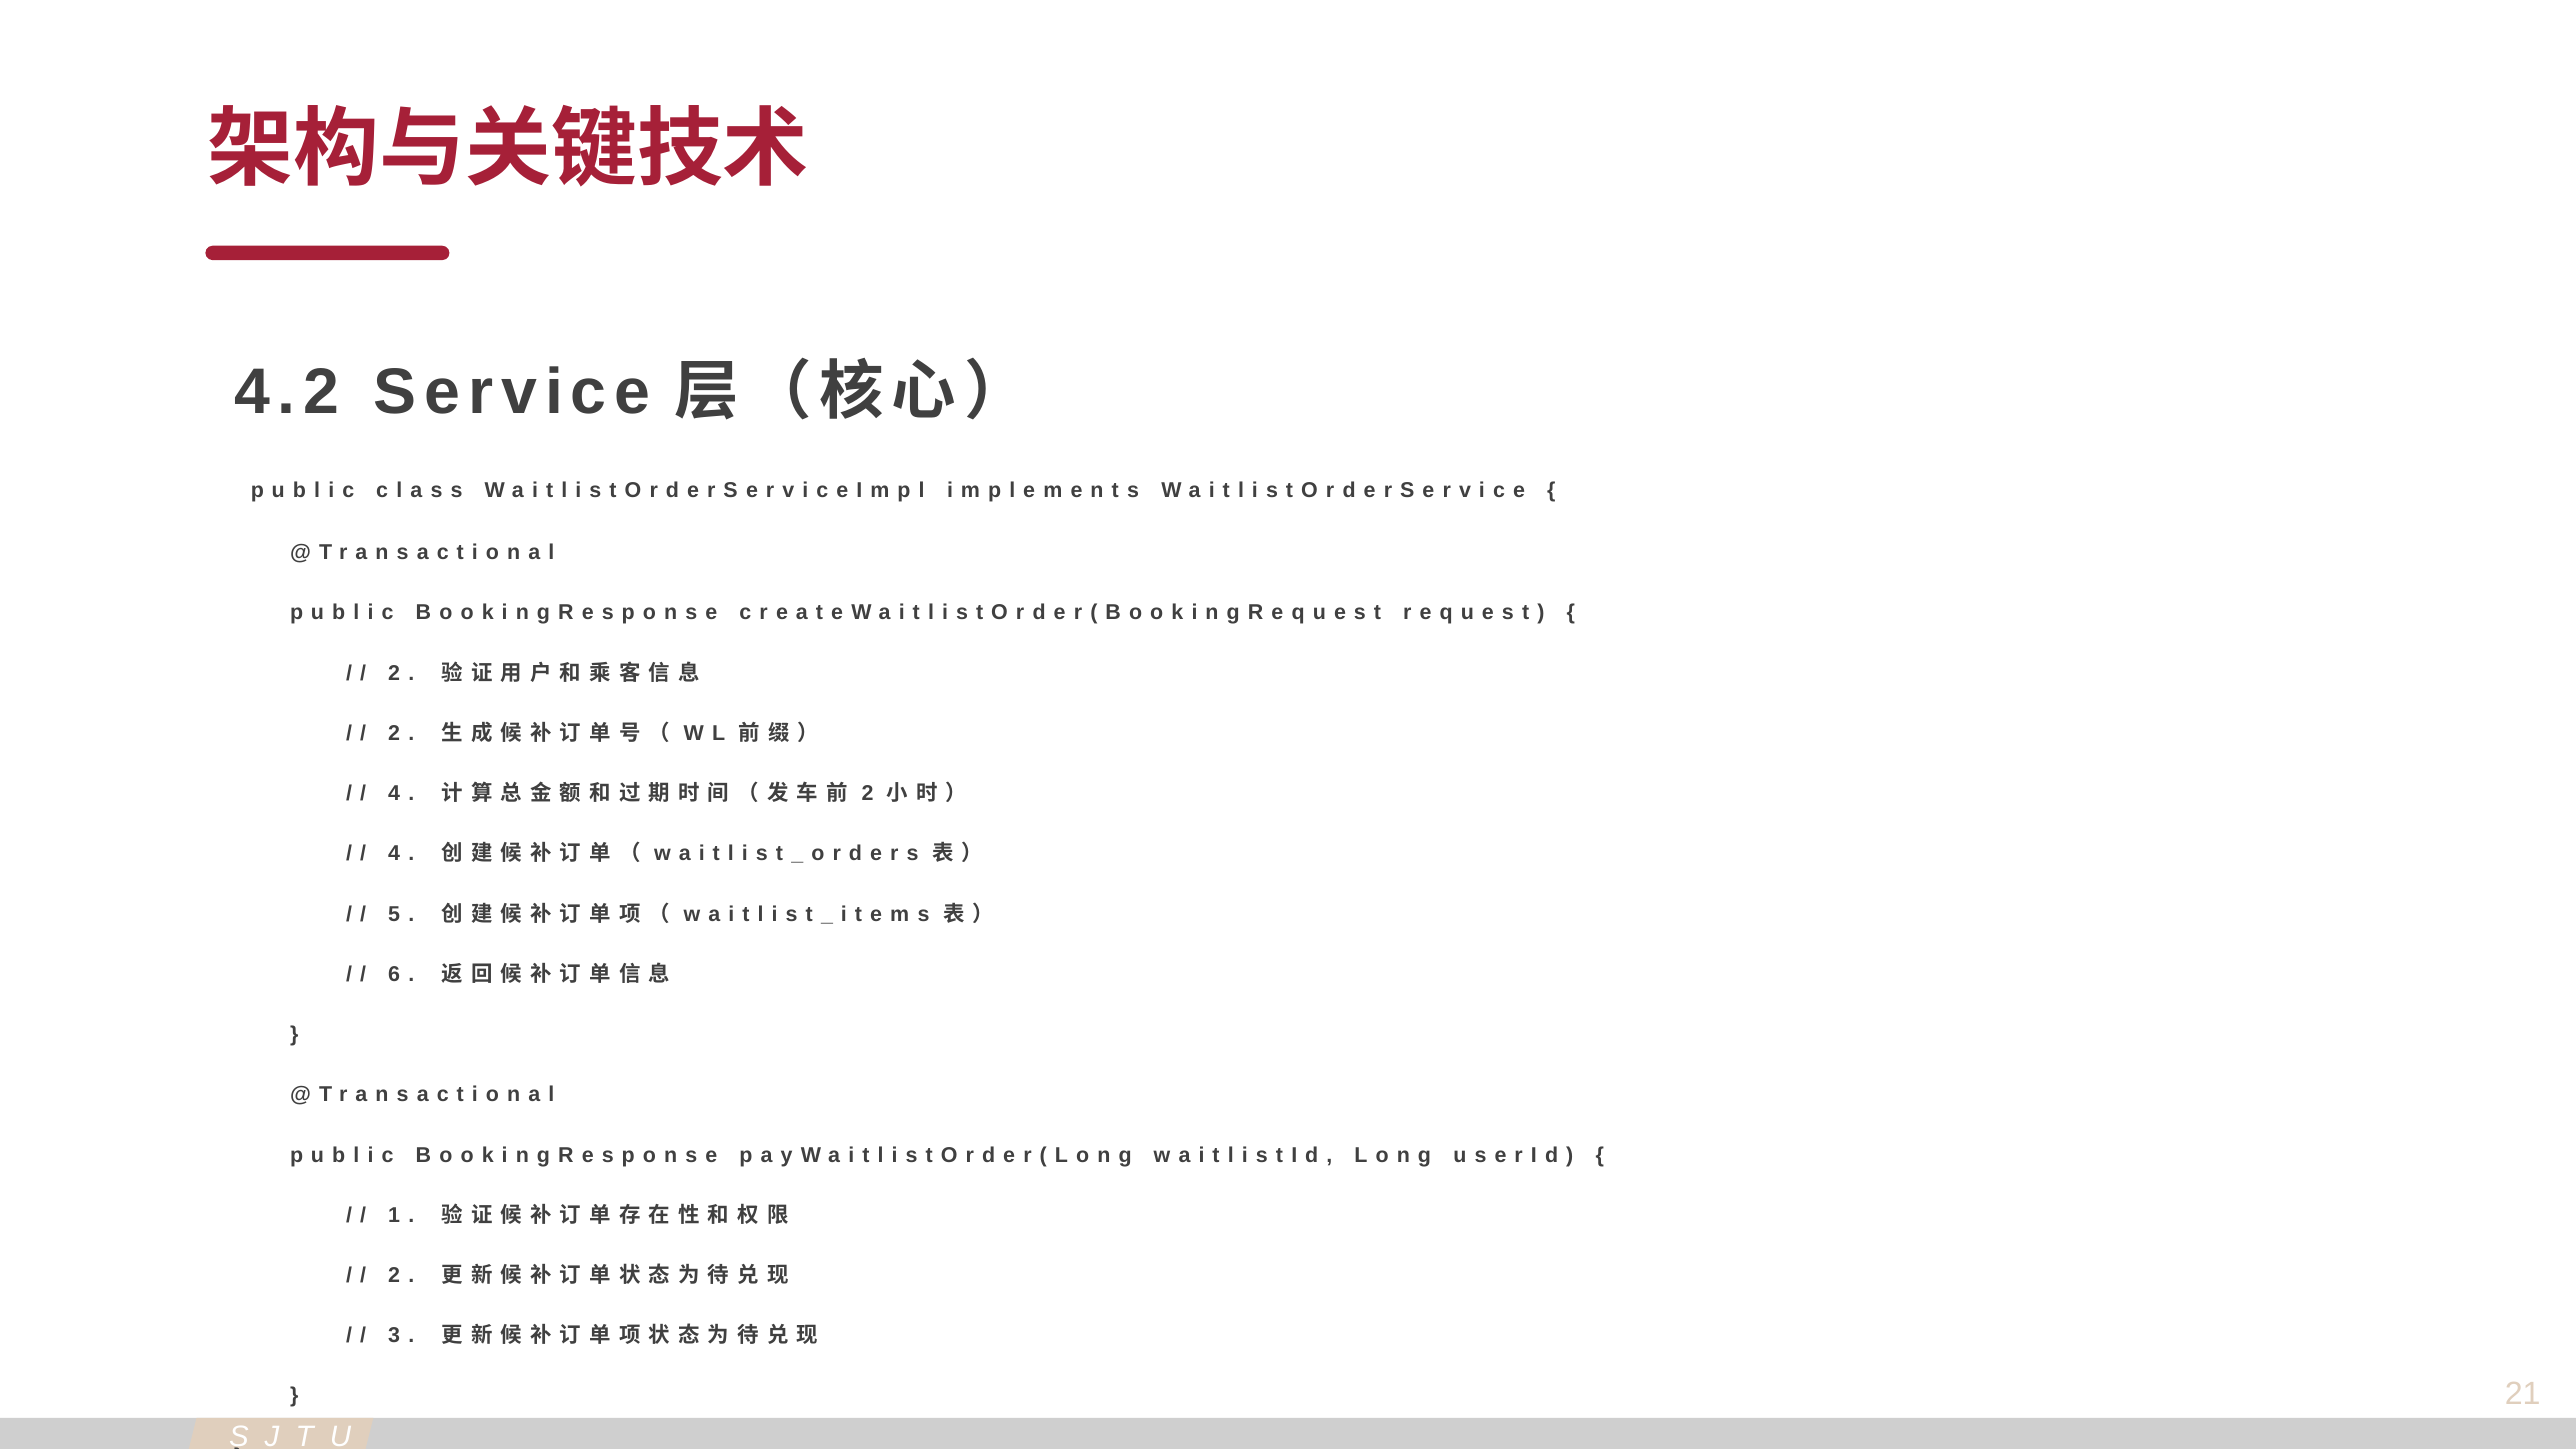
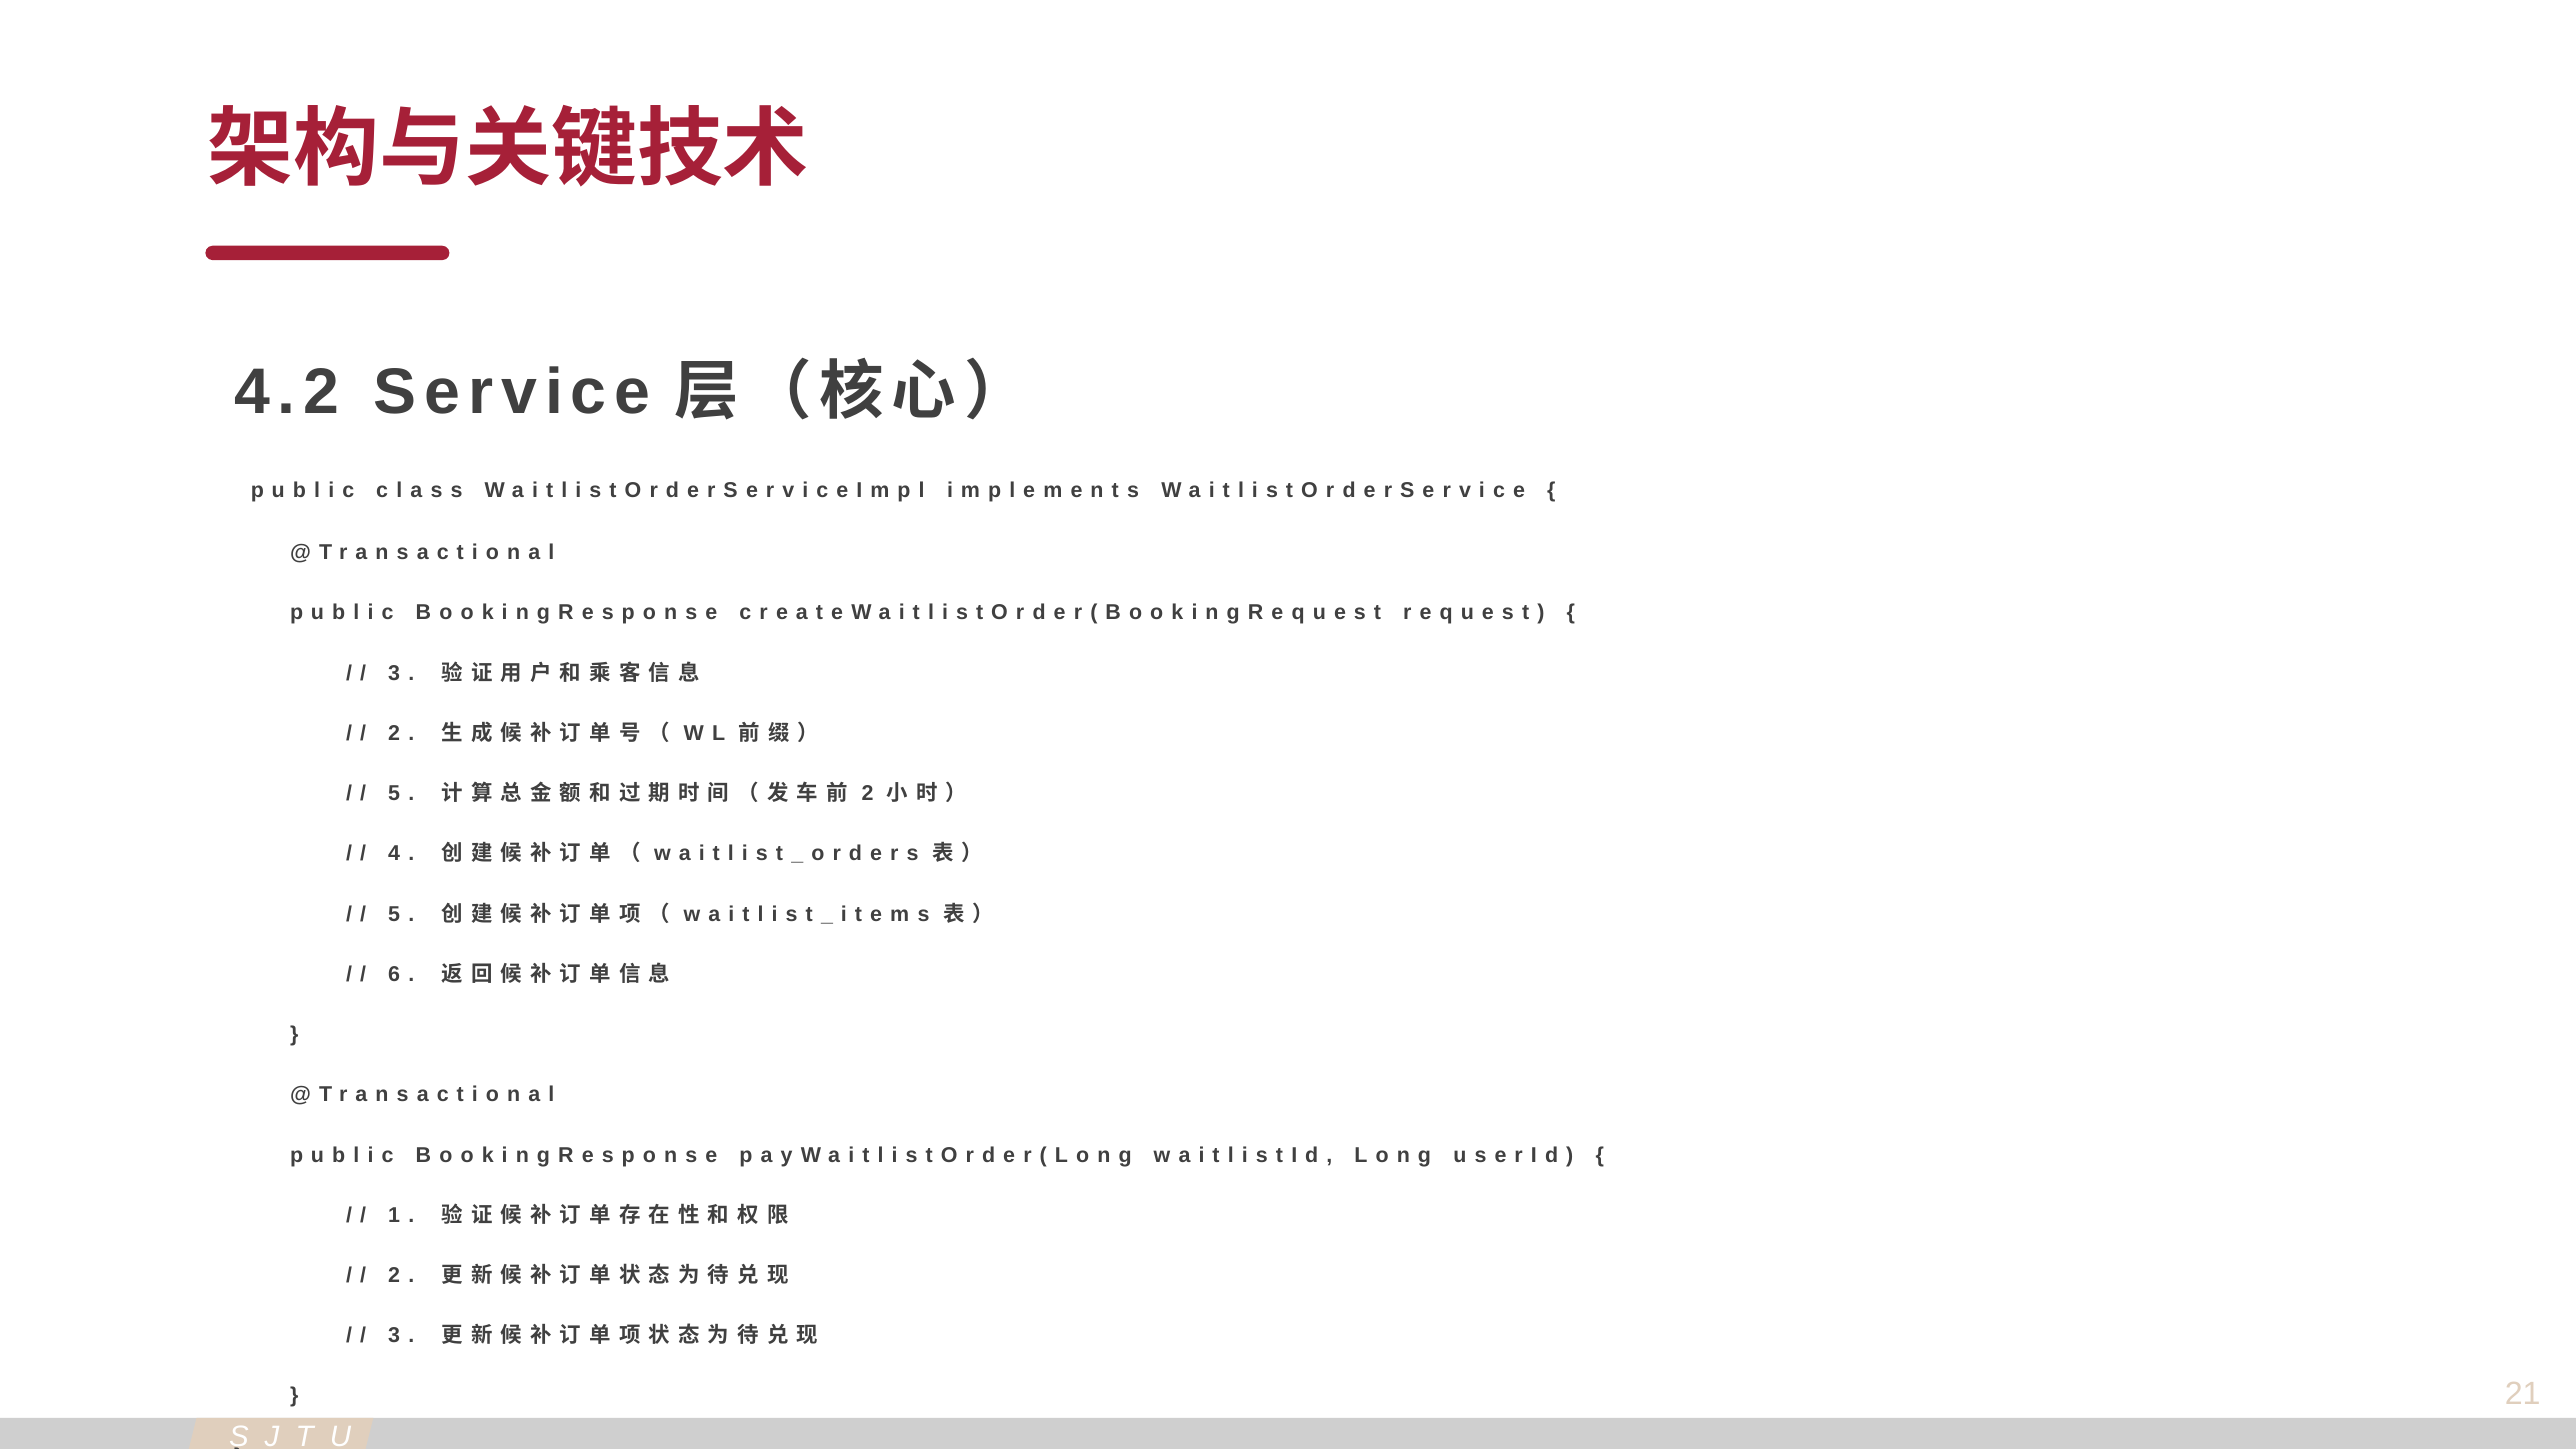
2 at (394, 673): 2 -> 3
4 at (394, 793): 4 -> 5
